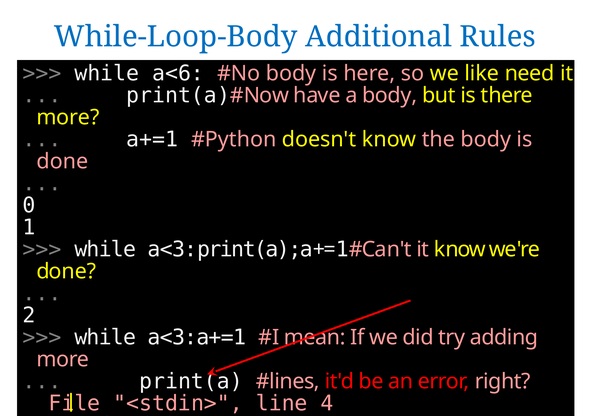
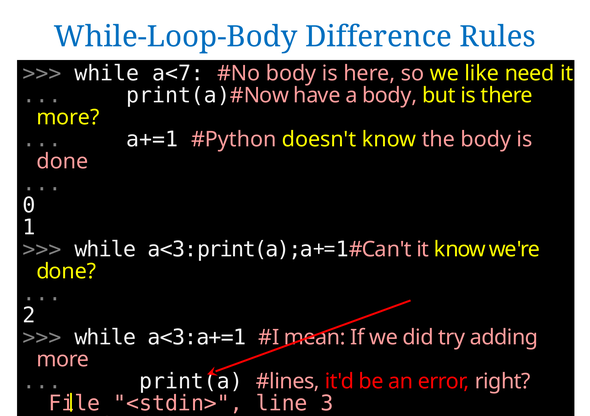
Additional: Additional -> Difference
a<6: a<6 -> a<7
4: 4 -> 3
